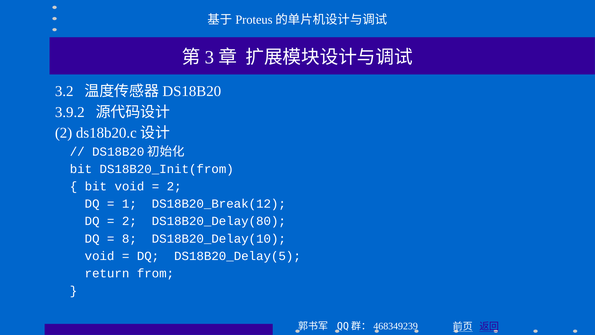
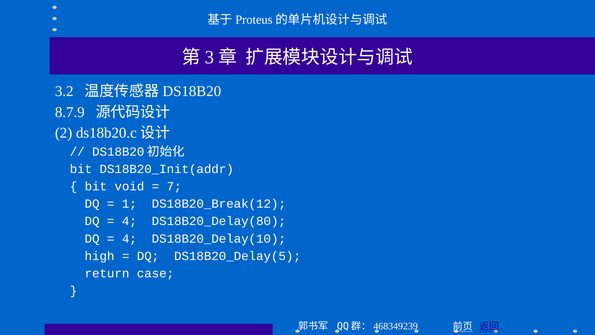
3.9.2: 3.9.2 -> 8.7.9
DS18B20_Init(from: DS18B20_Init(from -> DS18B20_Init(addr
2 at (174, 186): 2 -> 7
2 at (129, 221): 2 -> 4
8 at (129, 238): 8 -> 4
void at (100, 256): void -> high
from: from -> case
